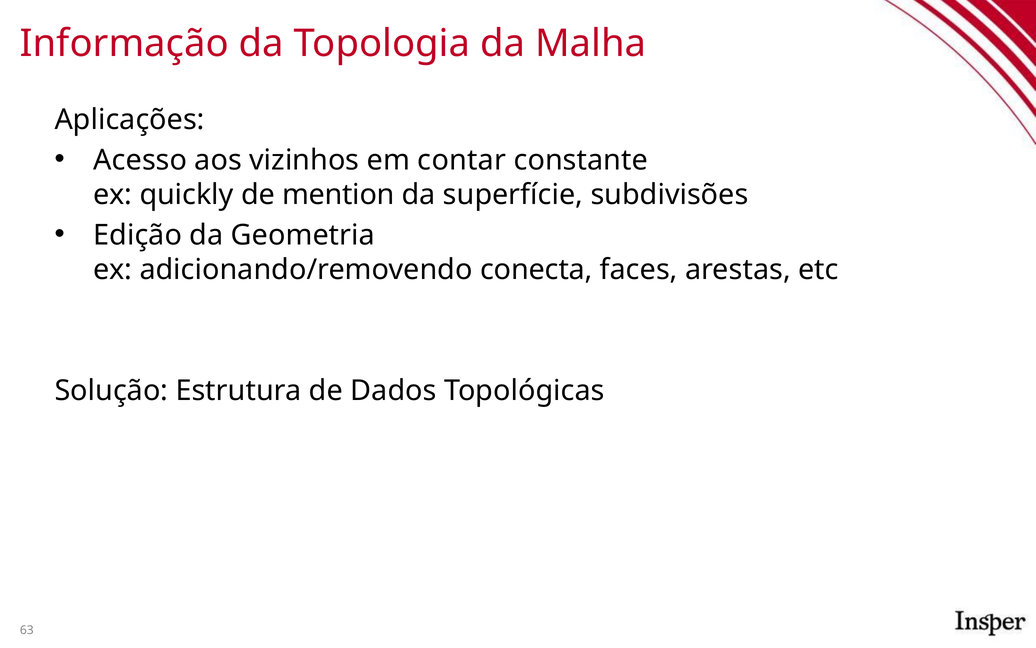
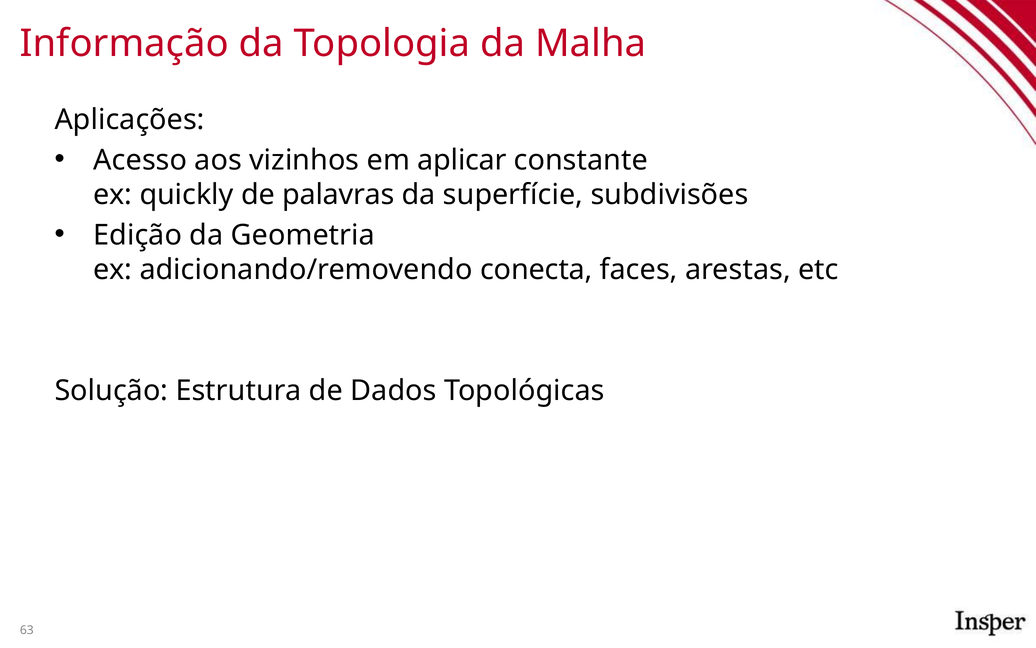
contar: contar -> aplicar
mention: mention -> palavras
